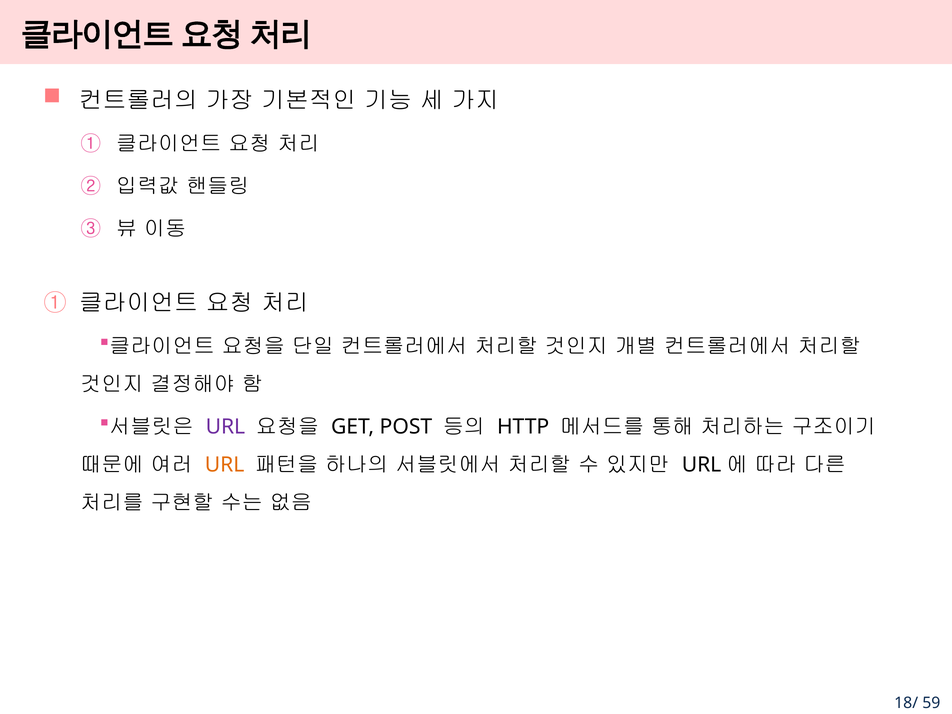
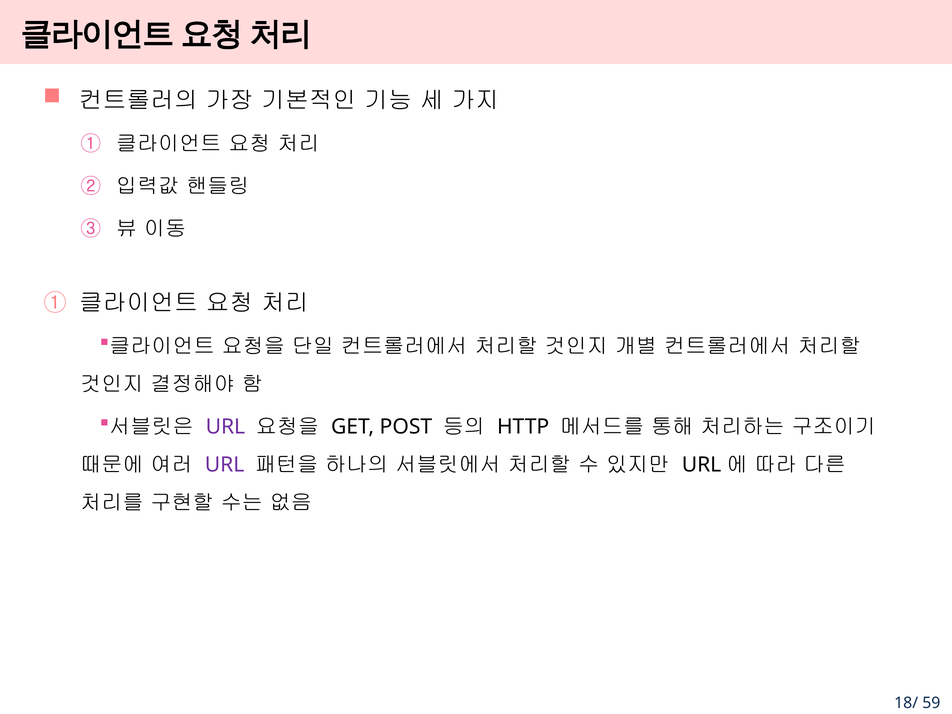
URL at (225, 465) colour: orange -> purple
